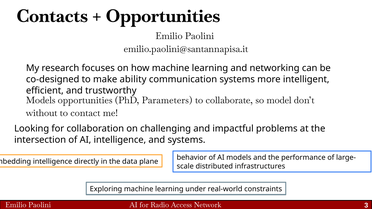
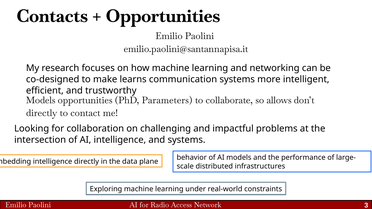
ability: ability -> learns
model: model -> allows
without at (42, 113): without -> directly
